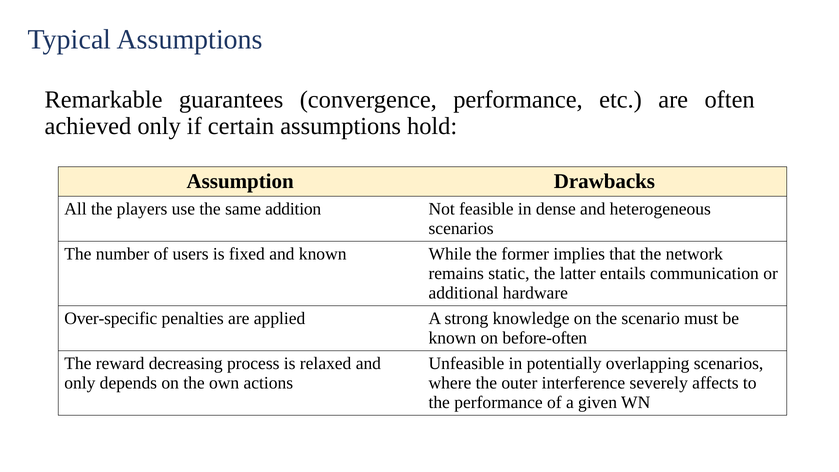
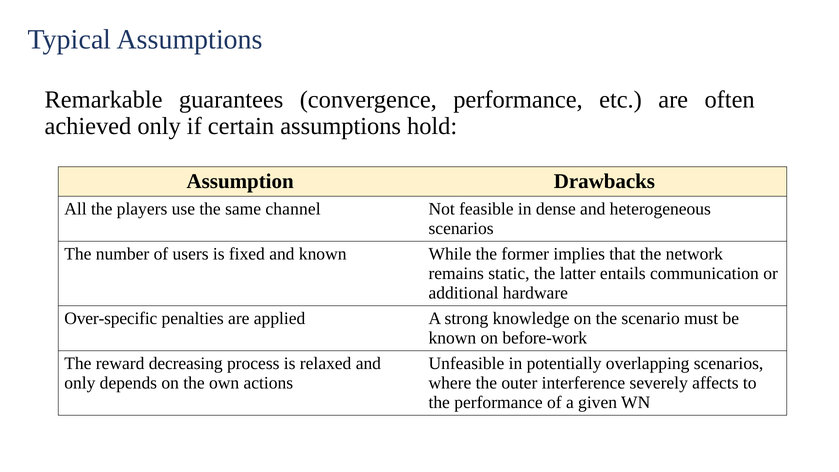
addition: addition -> channel
before-often: before-often -> before-work
